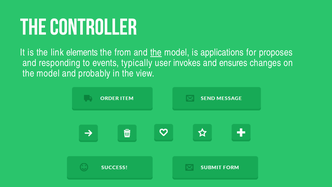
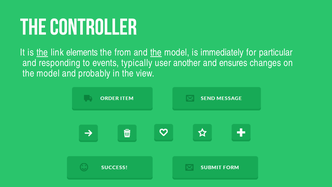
the at (42, 52) underline: none -> present
applications: applications -> immediately
proposes: proposes -> particular
invokes: invokes -> another
